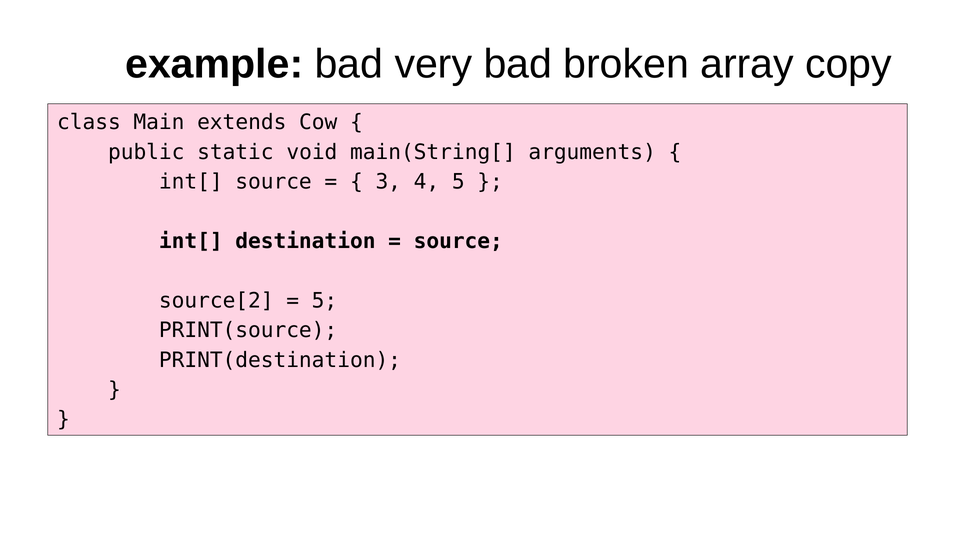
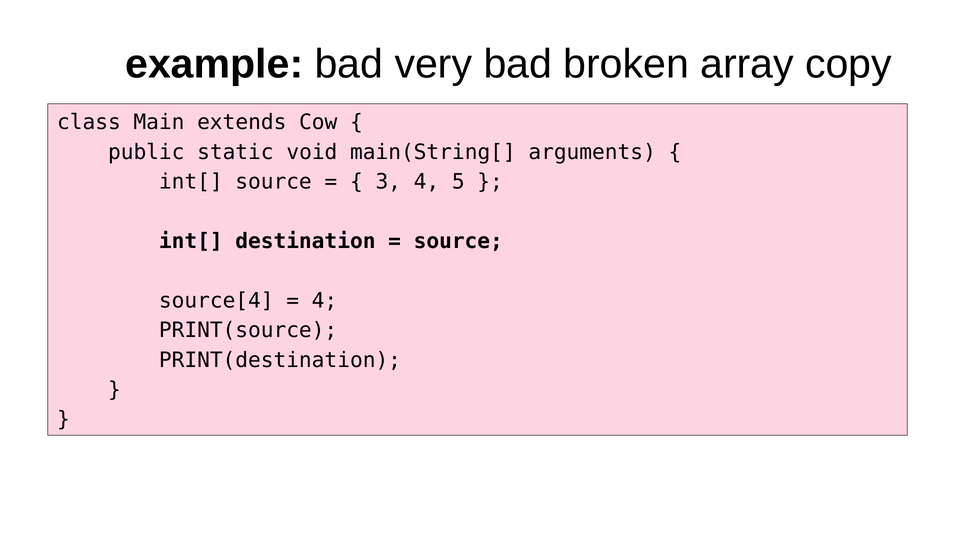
source[2: source[2 -> source[4
5 at (324, 301): 5 -> 4
